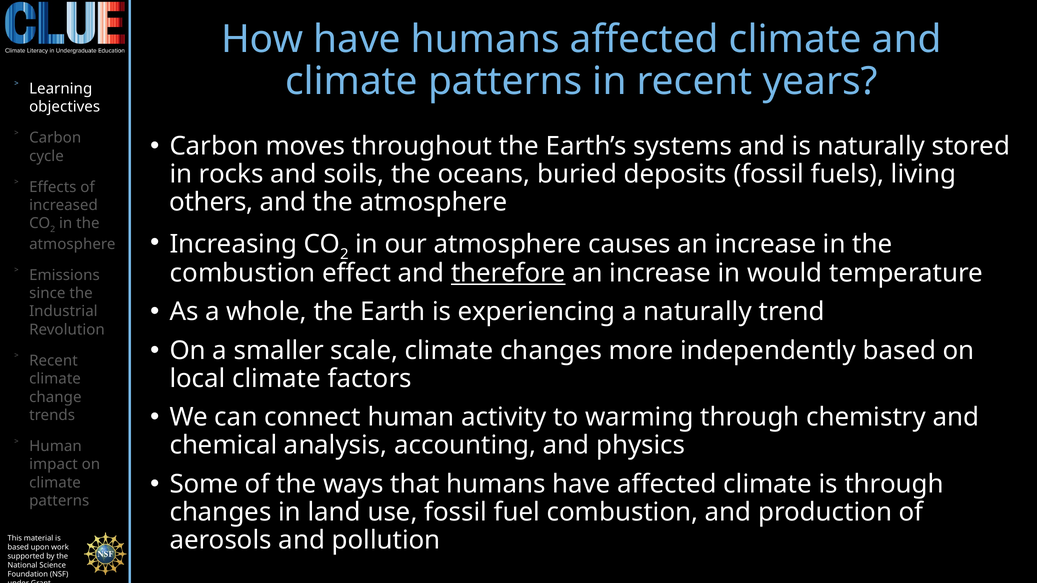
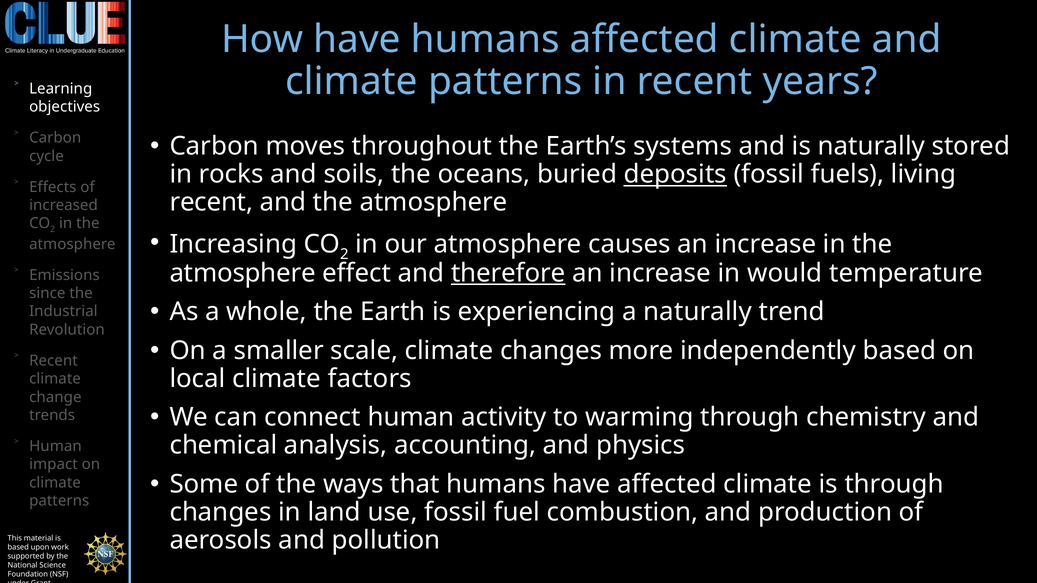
deposits underline: none -> present
others at (211, 202): others -> recent
combustion at (243, 273): combustion -> atmosphere
